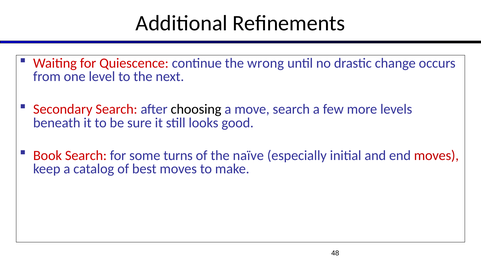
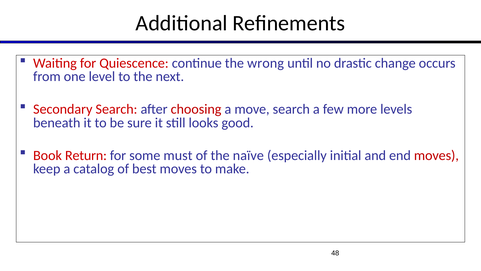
choosing colour: black -> red
Book Search: Search -> Return
turns: turns -> must
